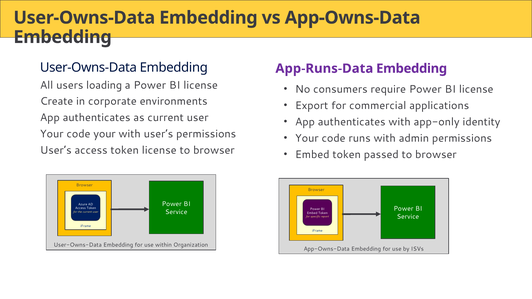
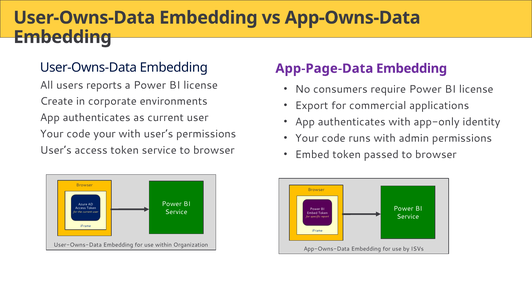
App-Runs-Data: App-Runs-Data -> App-Page-Data
loading: loading -> reports
token license: license -> service
